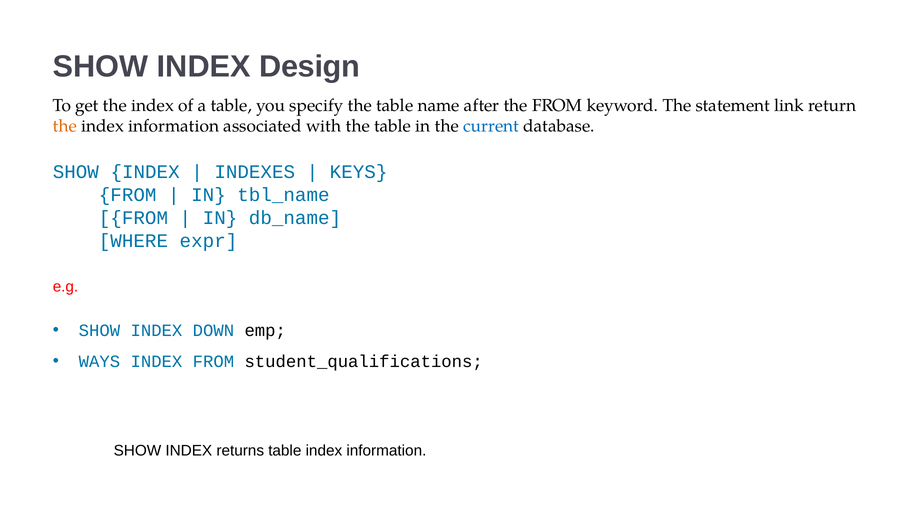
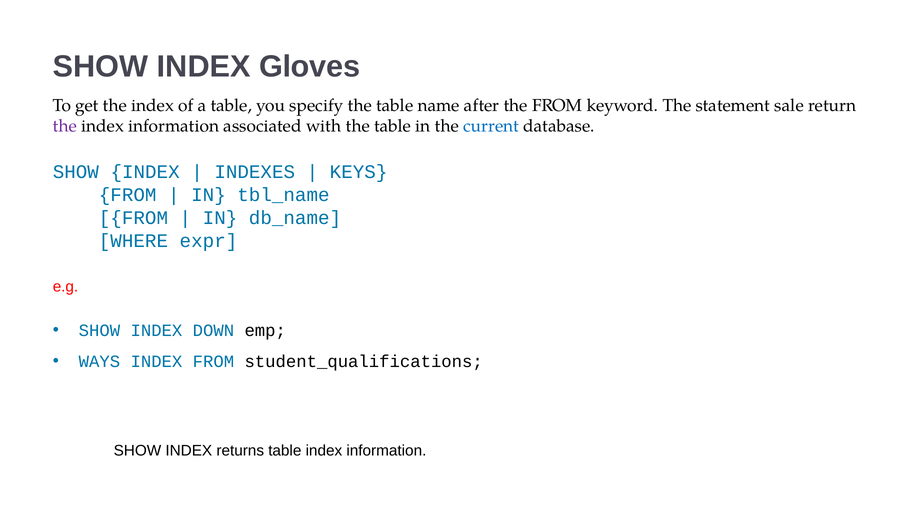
Design: Design -> Gloves
link: link -> sale
the at (65, 126) colour: orange -> purple
